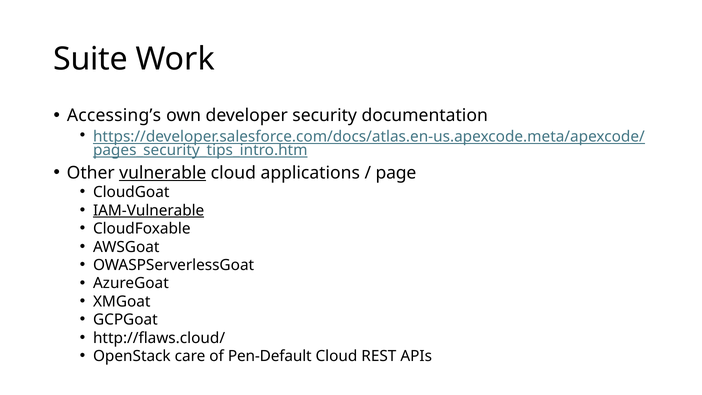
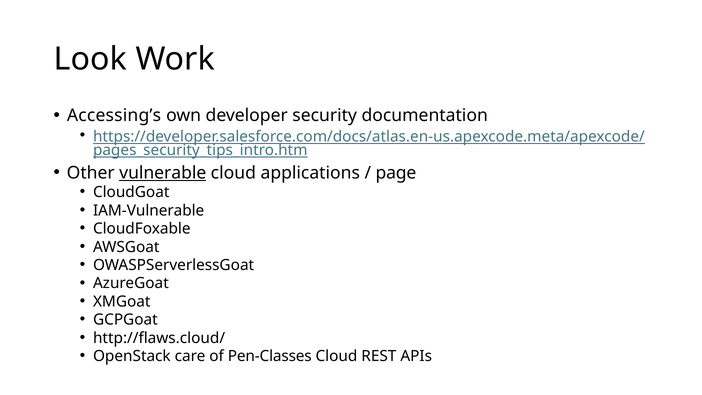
Suite: Suite -> Look
IAM-Vulnerable underline: present -> none
Pen-Default: Pen-Default -> Pen-Classes
